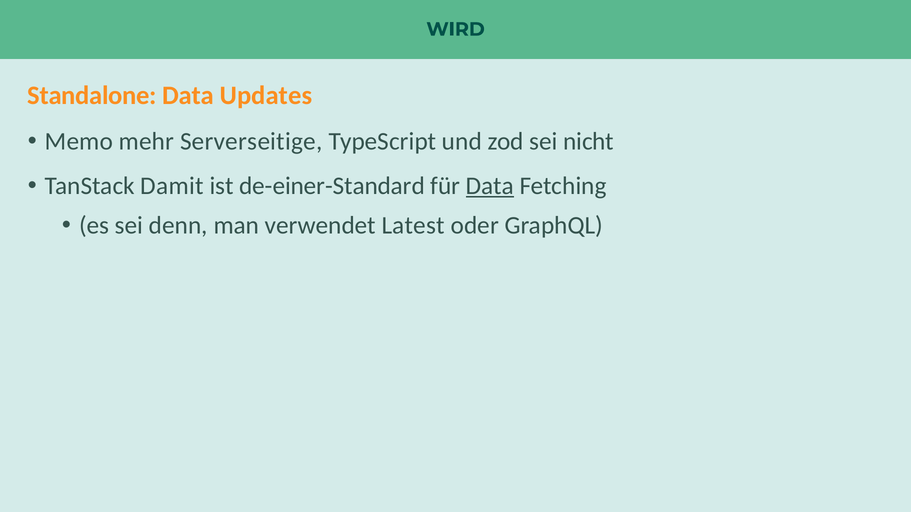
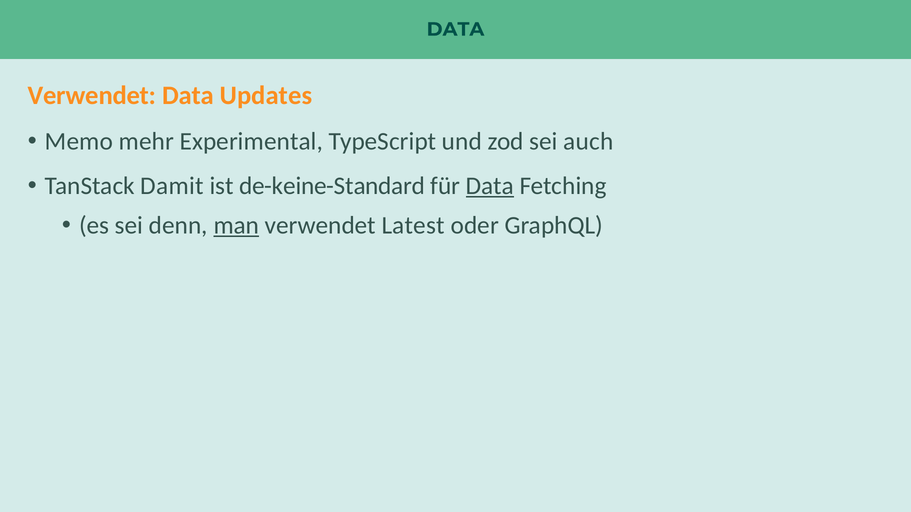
WIRD at (456, 29): WIRD -> DATA
Standalone at (92, 95): Standalone -> Verwendet
Serverseitige: Serverseitige -> Experimental
nicht: nicht -> auch
de-einer-Standard: de-einer-Standard -> de-keine-Standard
man underline: none -> present
